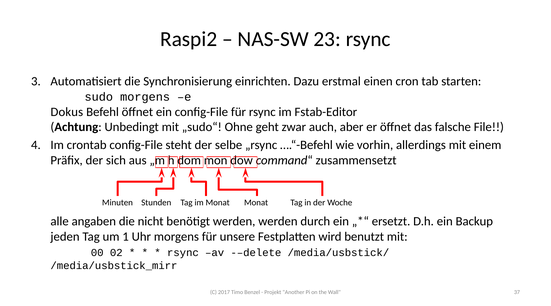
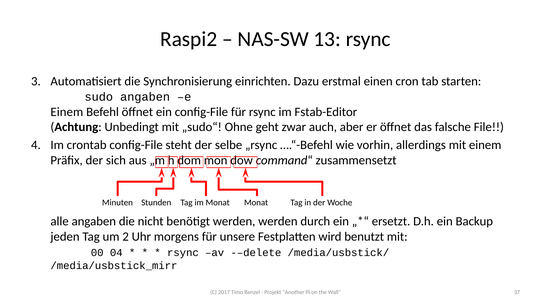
23: 23 -> 13
sudo morgens: morgens -> angaben
Dokus at (67, 112): Dokus -> Einem
1: 1 -> 2
02: 02 -> 04
